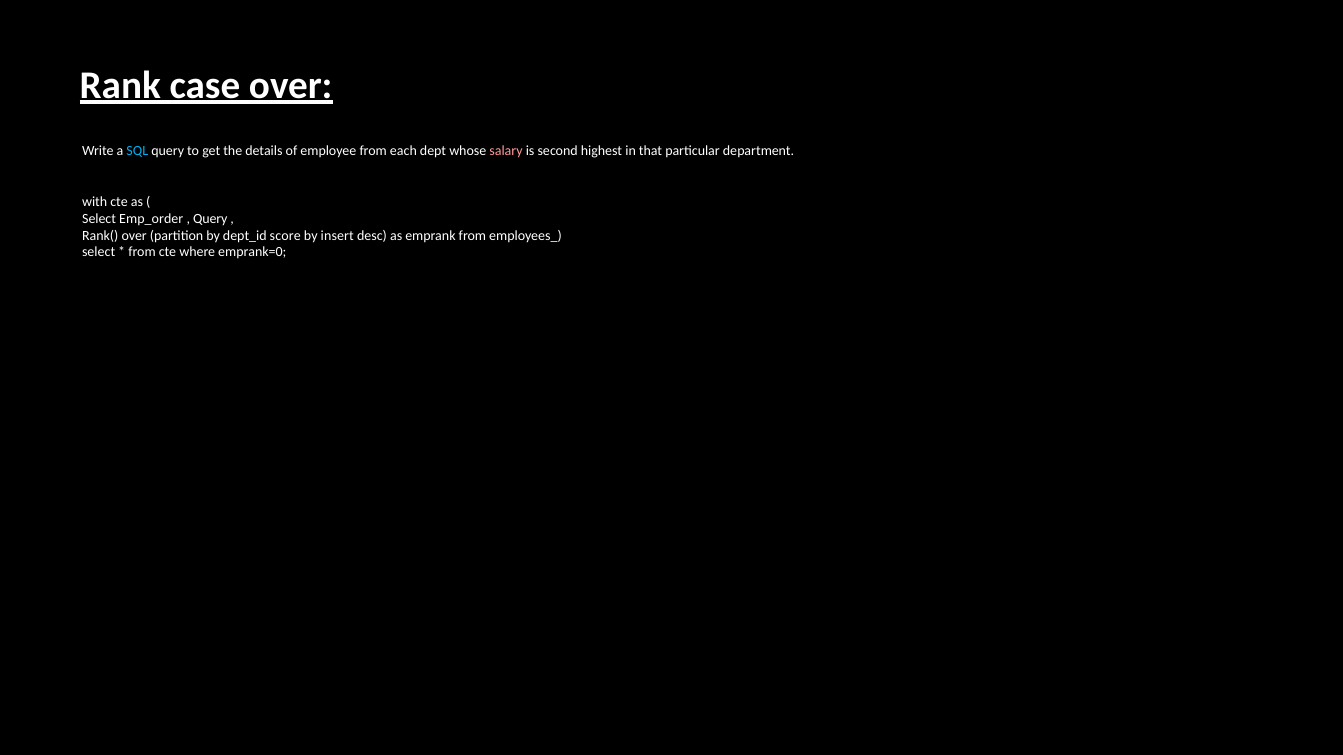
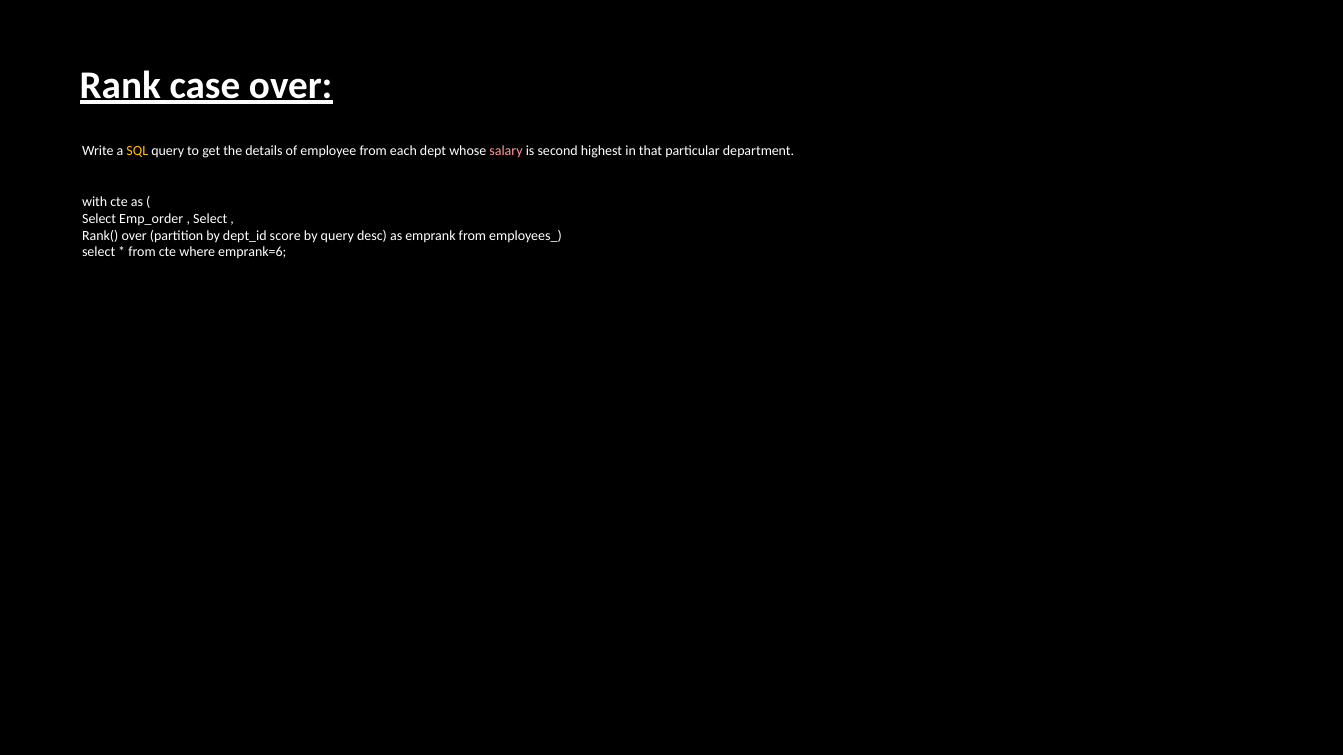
SQL colour: light blue -> yellow
Query at (210, 219): Query -> Select
by insert: insert -> query
emprank=0: emprank=0 -> emprank=6
